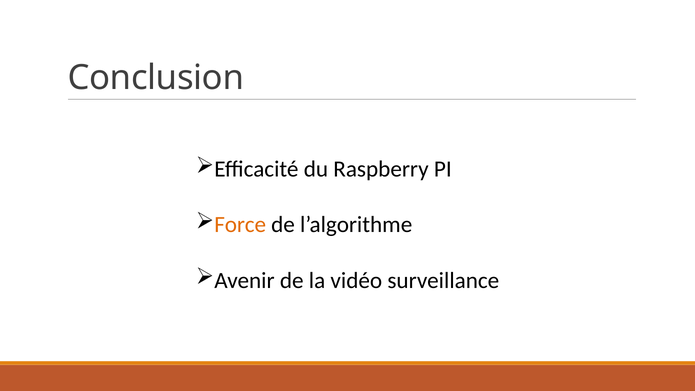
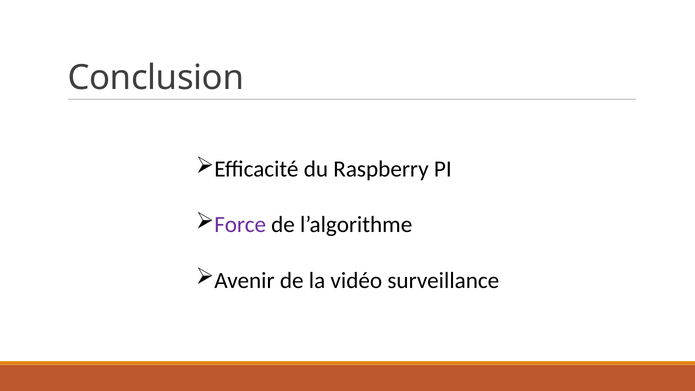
Force colour: orange -> purple
